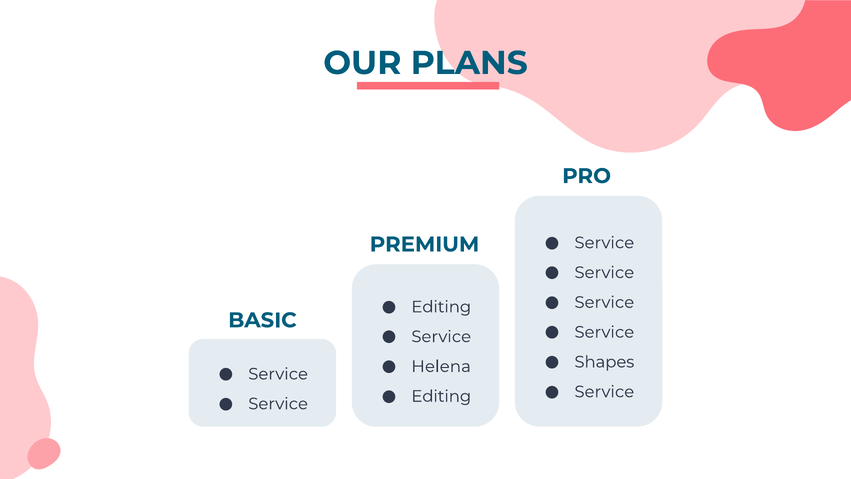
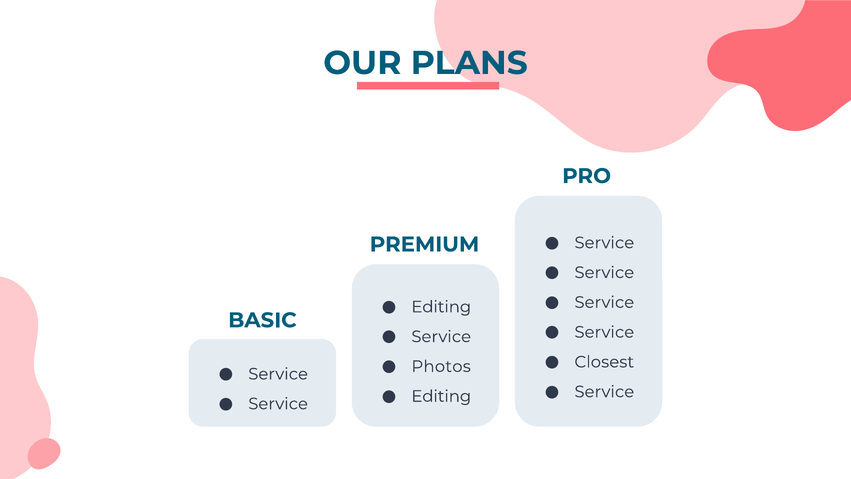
Shapes: Shapes -> Closest
Helena: Helena -> Photos
